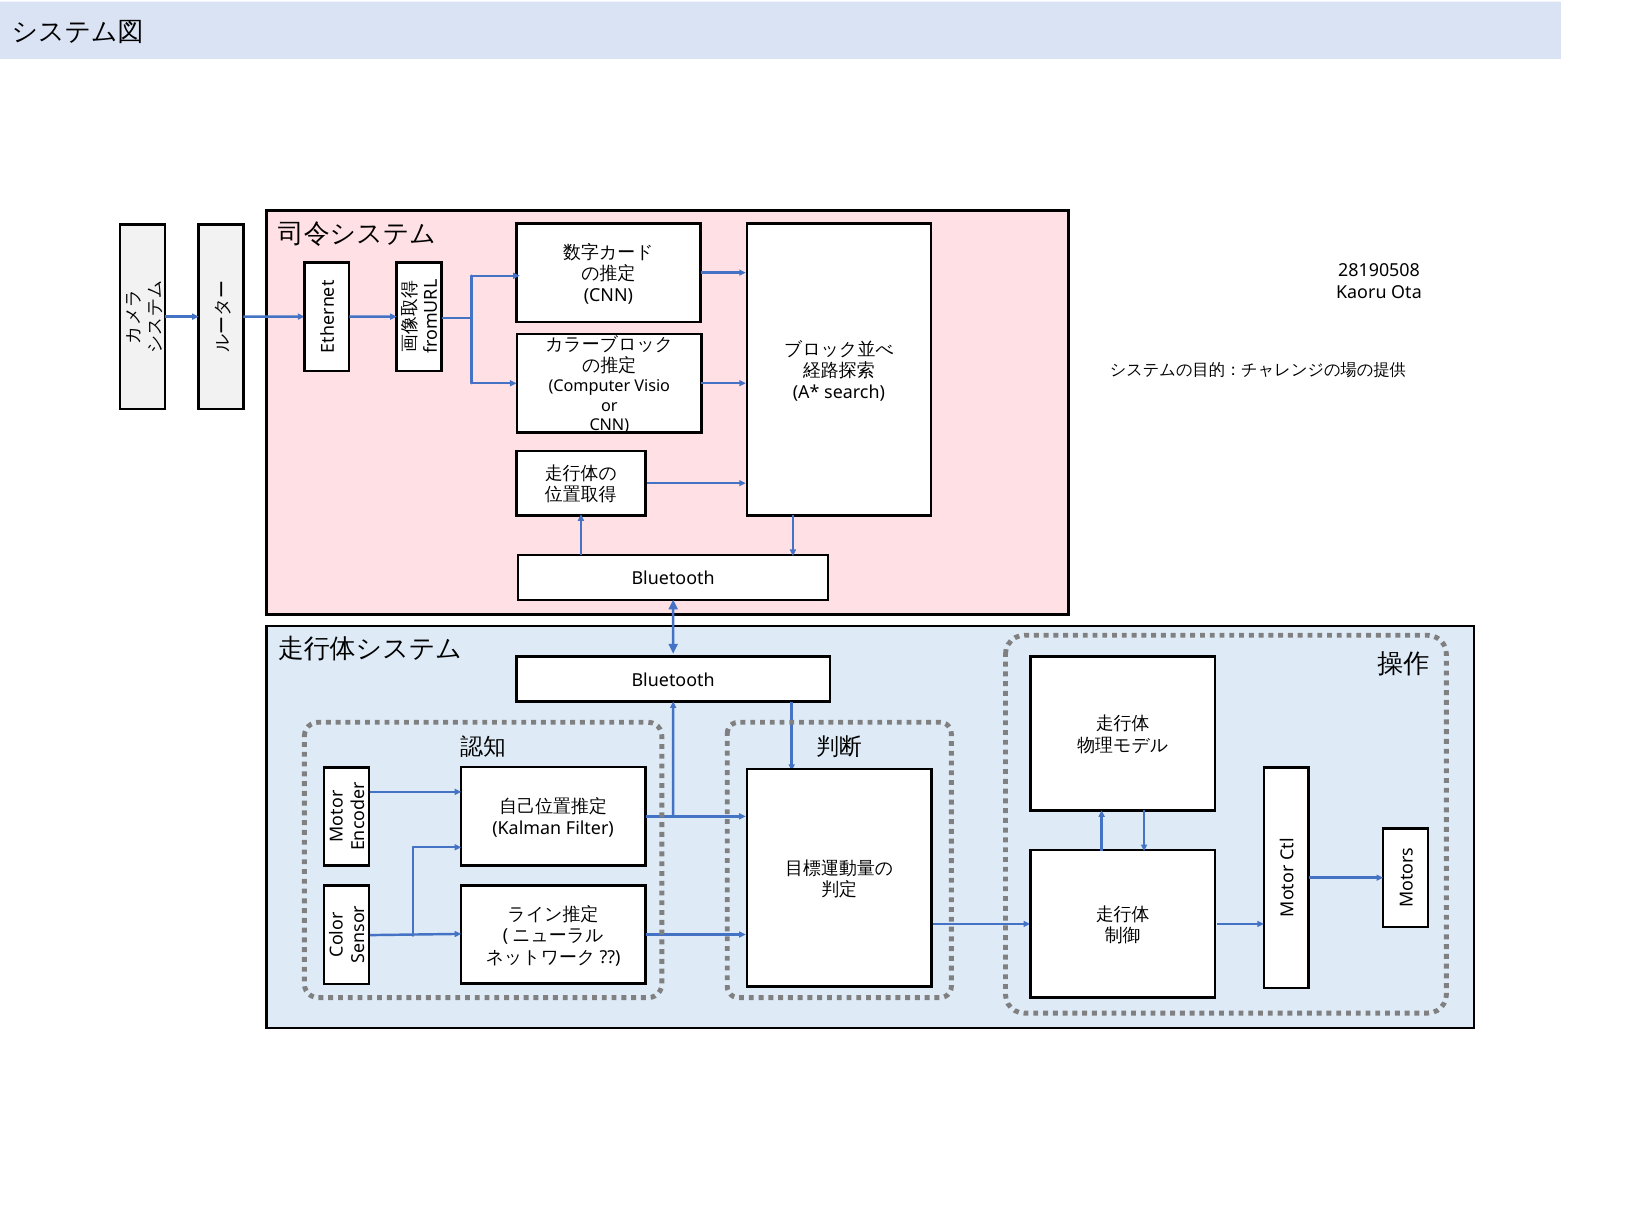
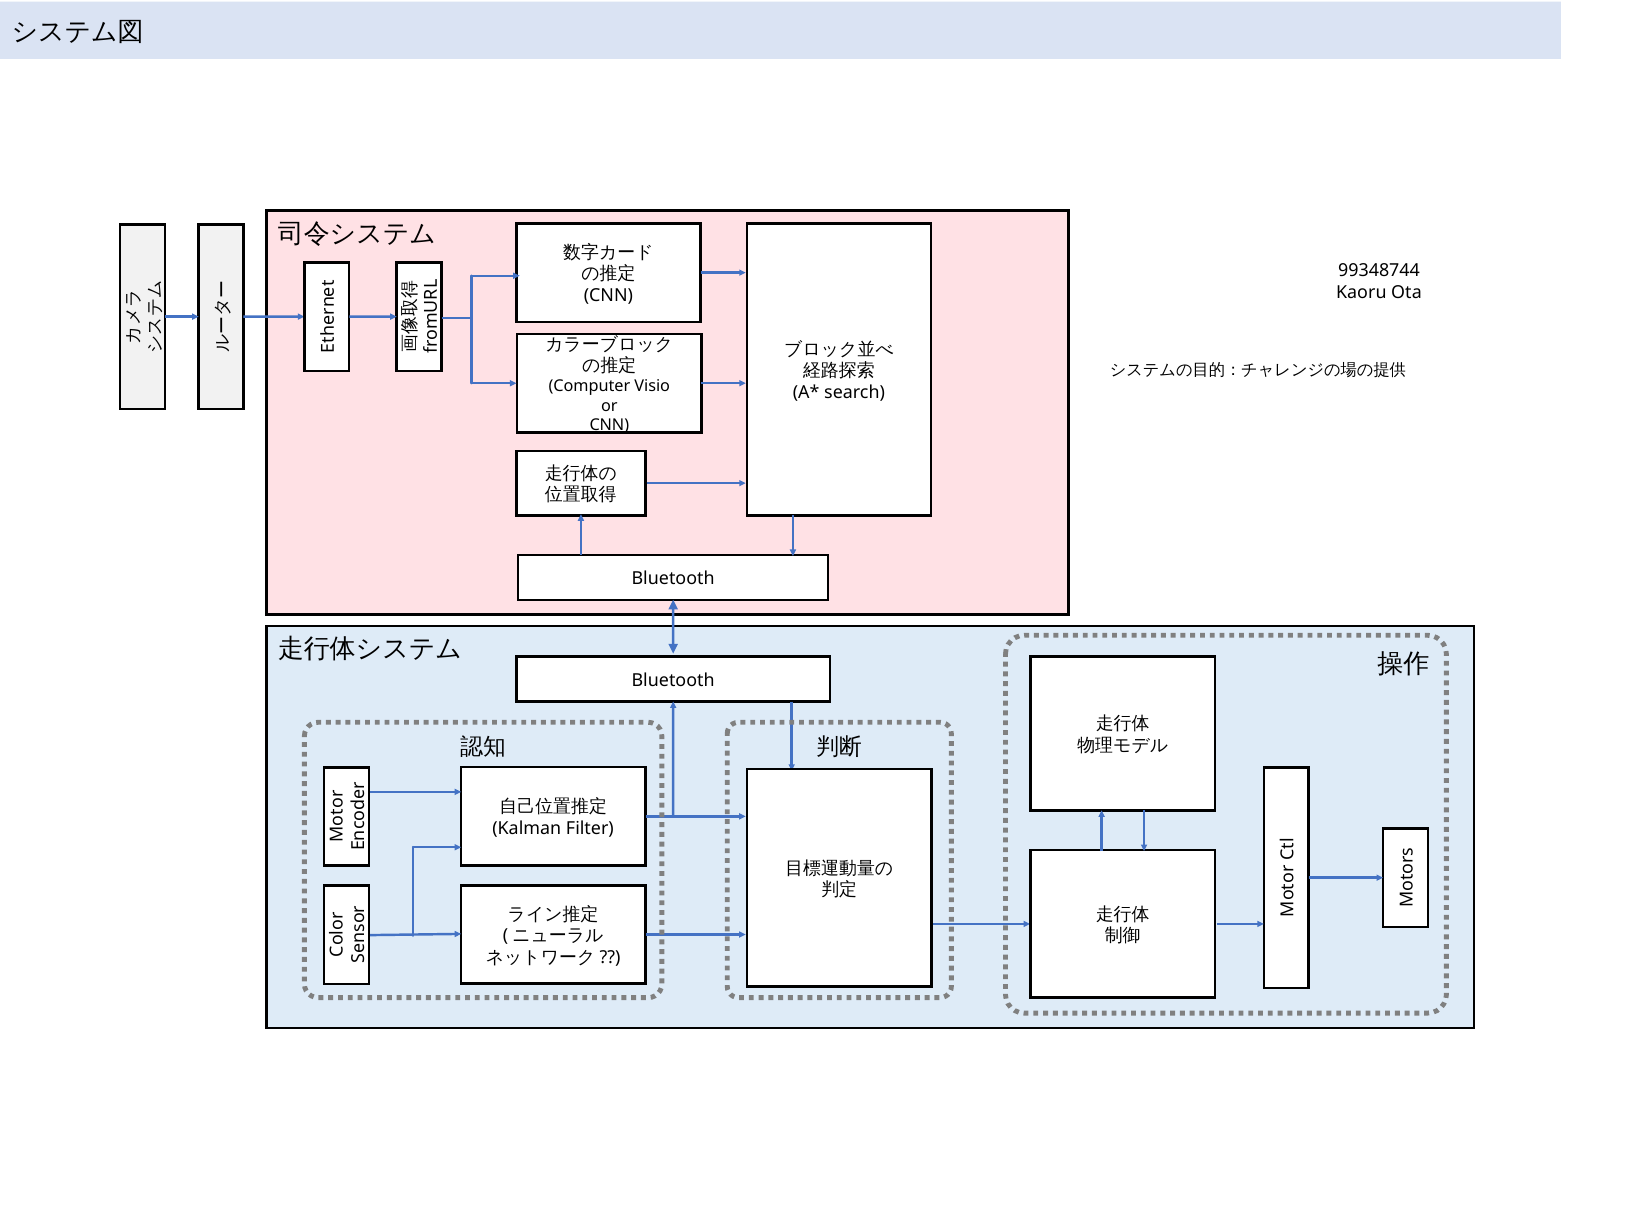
28190508: 28190508 -> 99348744
